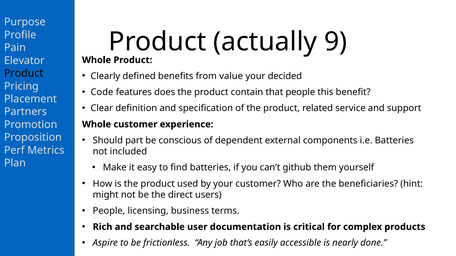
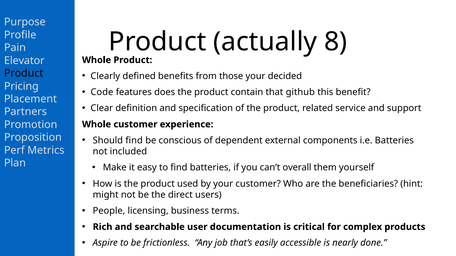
9: 9 -> 8
value: value -> those
that people: people -> github
Should part: part -> find
github: github -> overall
